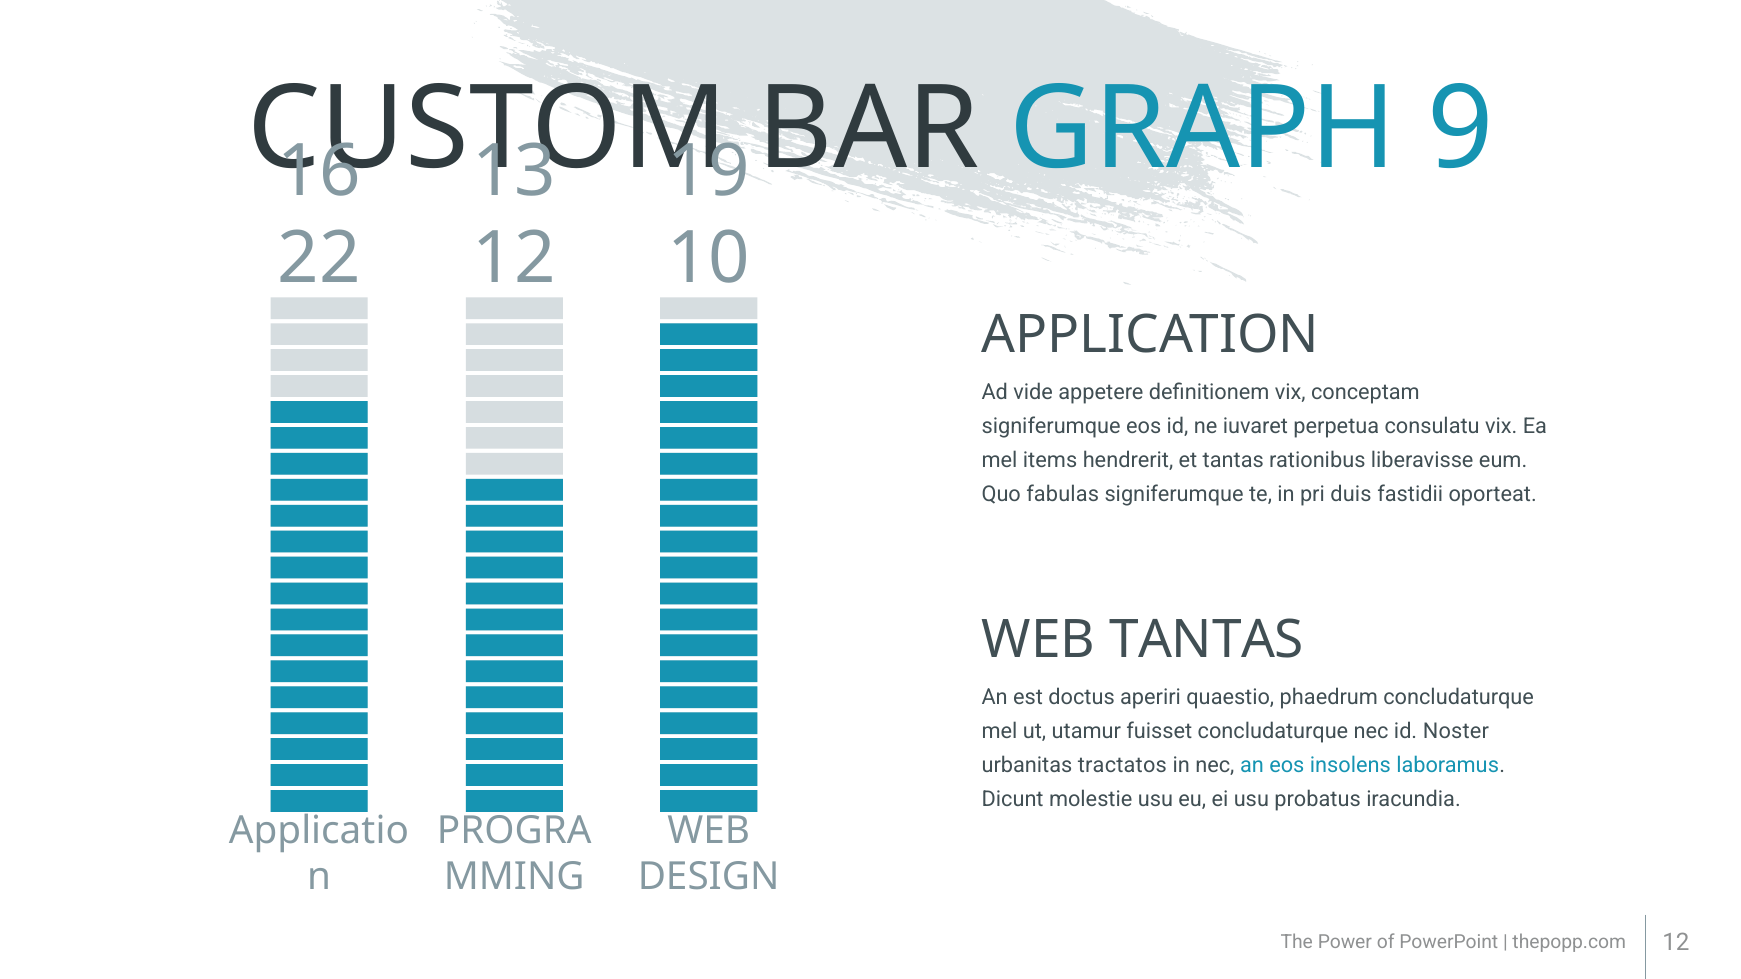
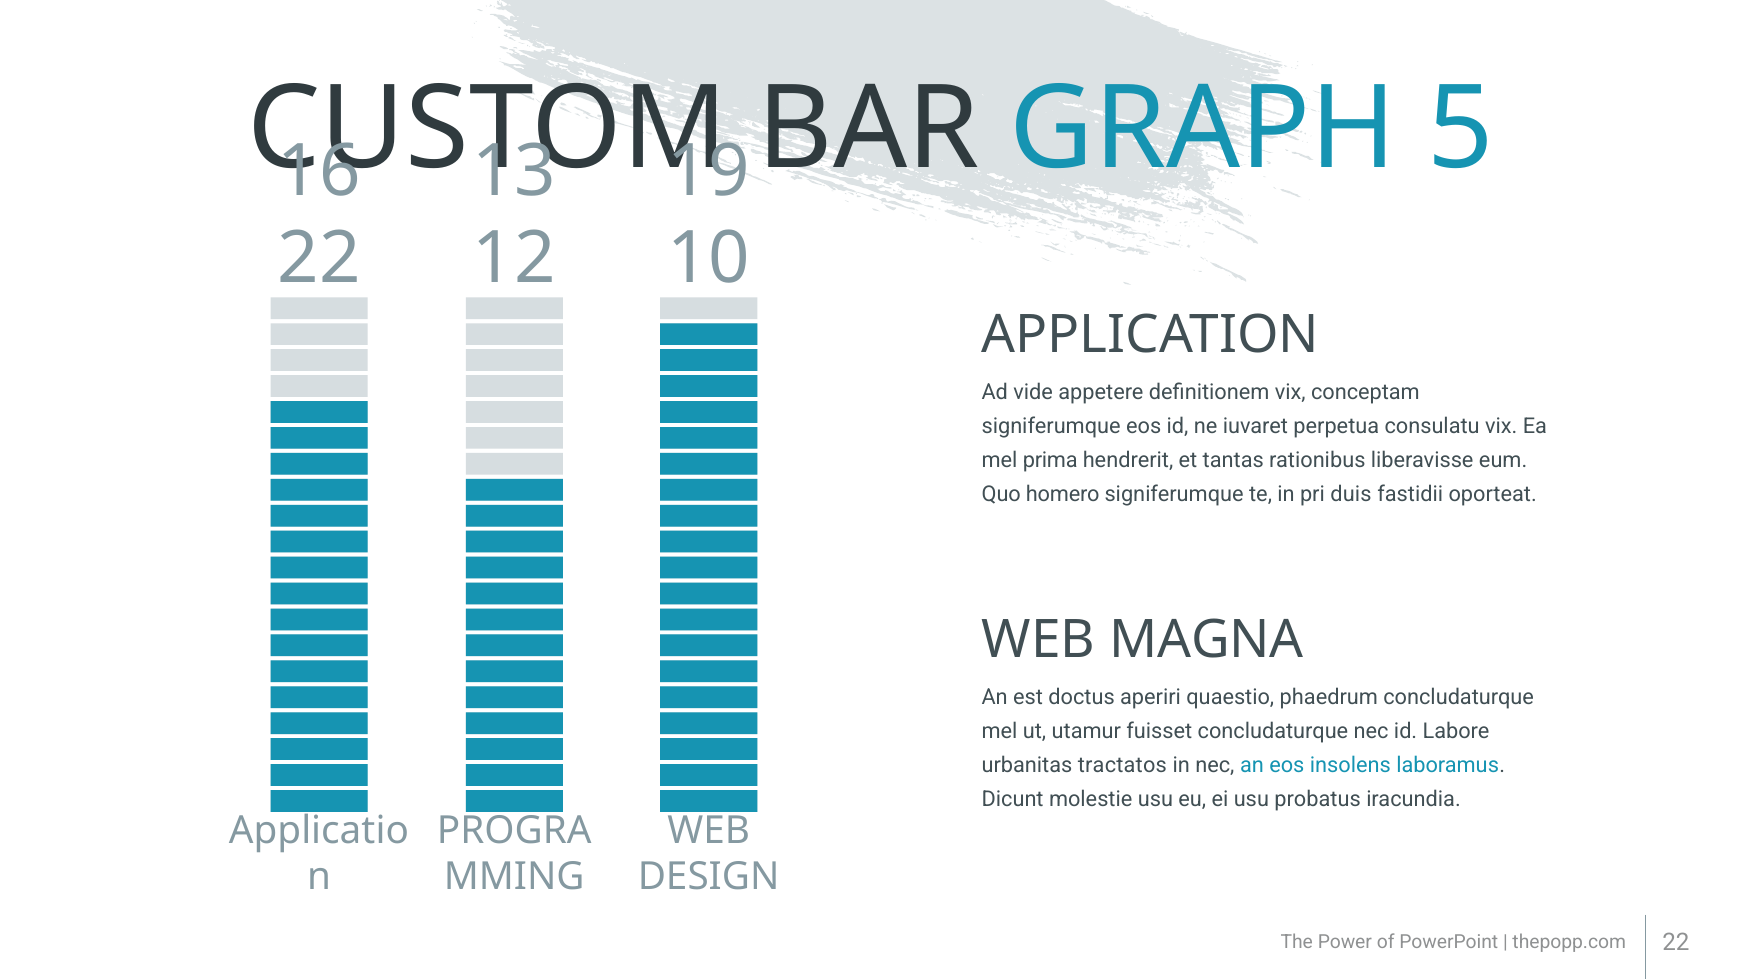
9: 9 -> 5
items: items -> prima
fabulas: fabulas -> homero
WEB TANTAS: TANTAS -> MAGNA
Noster: Noster -> Labore
thepopp.com 12: 12 -> 22
